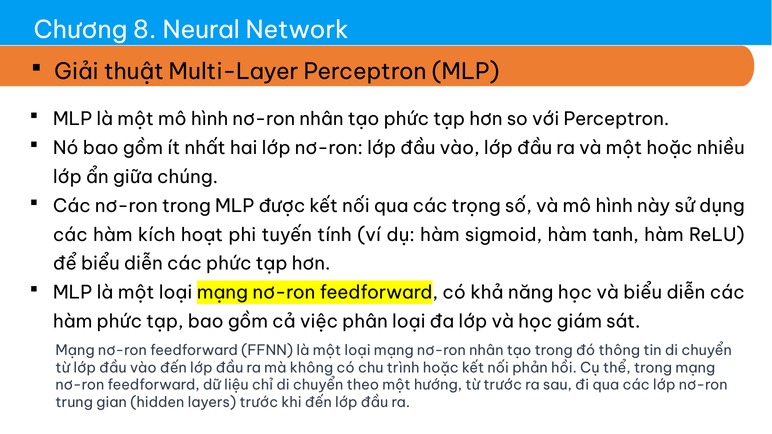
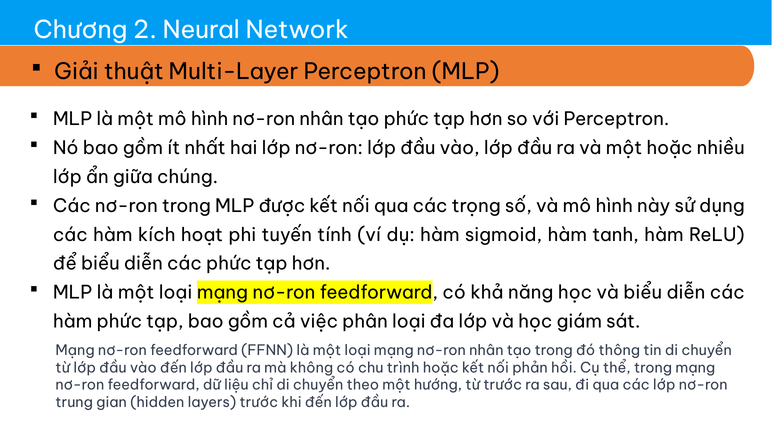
8: 8 -> 2
